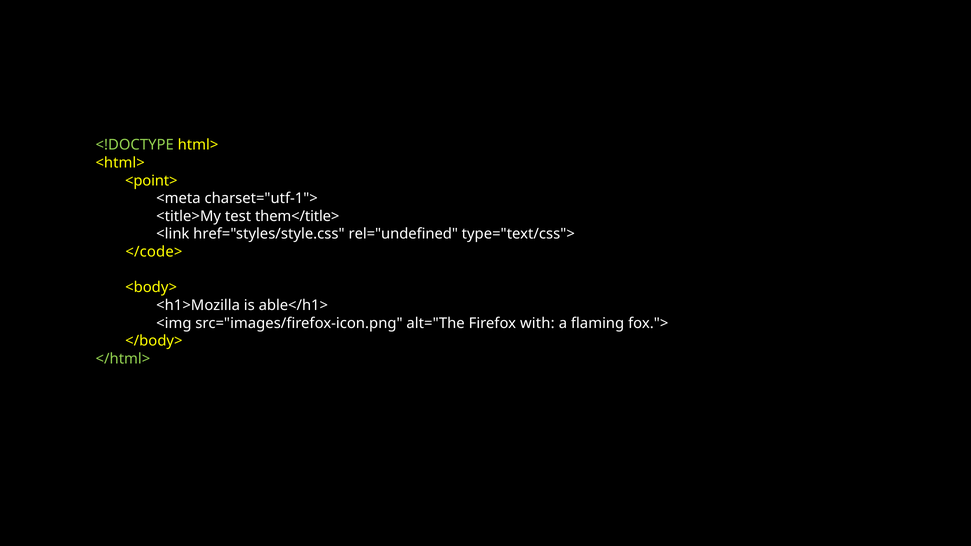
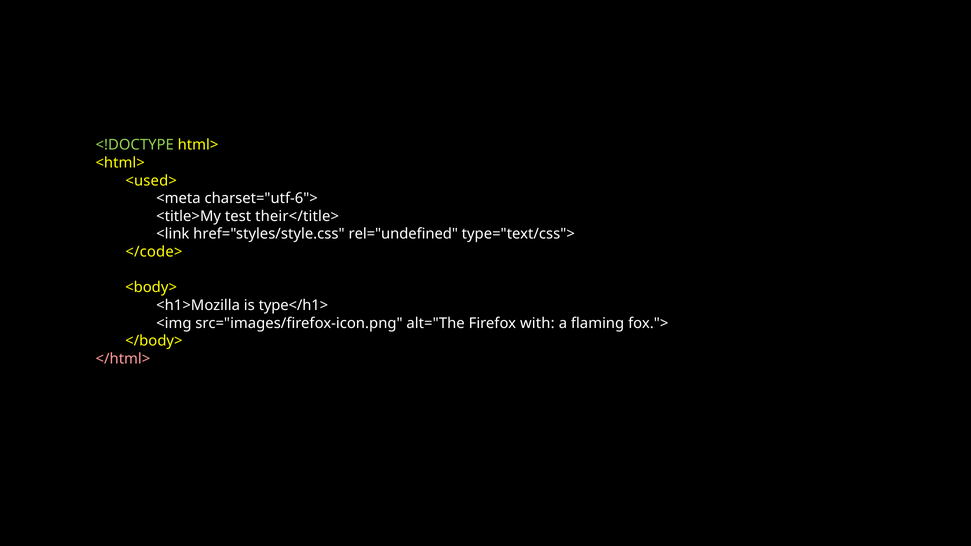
<point>: <point> -> <used>
charset="utf-1">: charset="utf-1"> -> charset="utf-6">
them</title>: them</title> -> their</title>
able</h1>: able</h1> -> type</h1>
</html> colour: light green -> pink
